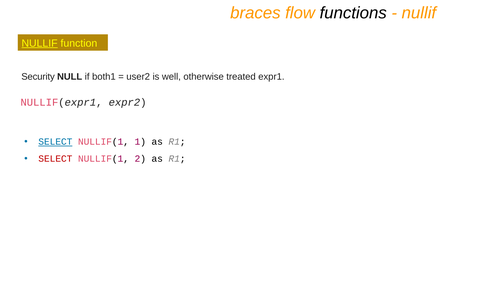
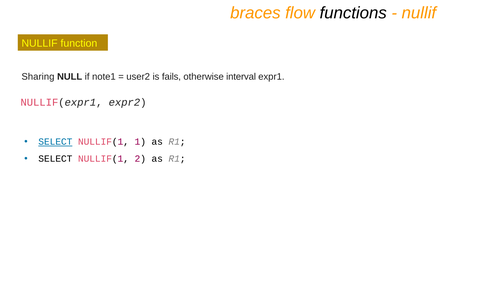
NULLIF at (40, 43) underline: present -> none
Security: Security -> Sharing
both1: both1 -> note1
well: well -> fails
treated: treated -> interval
SELECT at (55, 159) colour: red -> black
